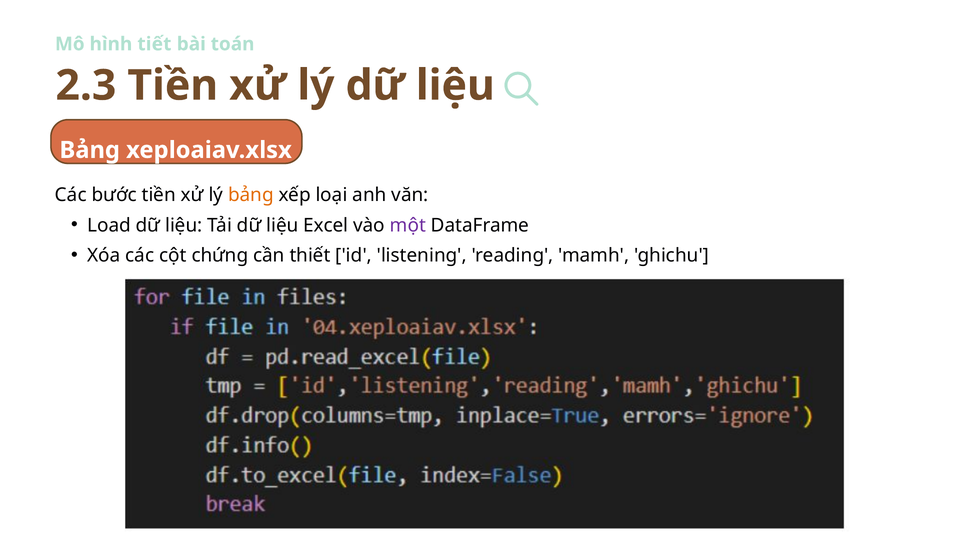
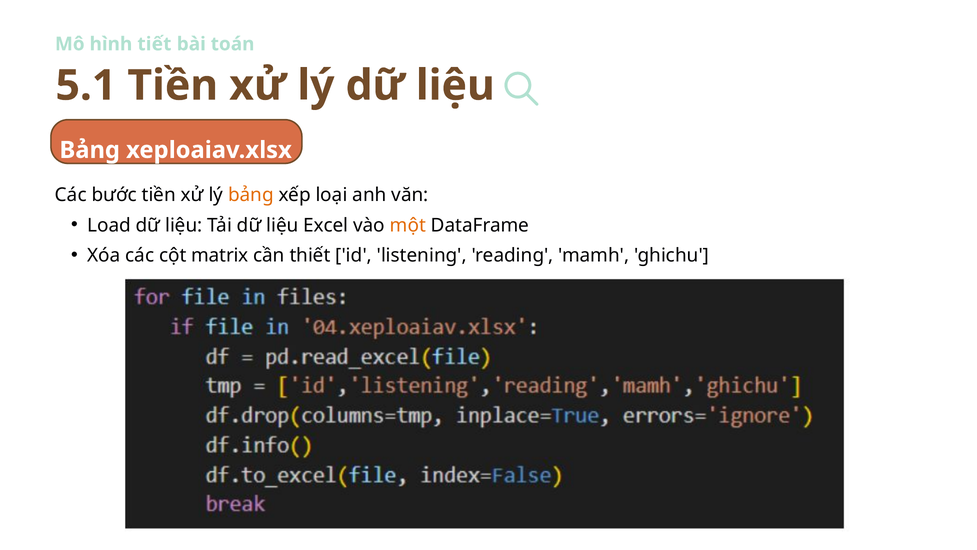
2.3: 2.3 -> 5.1
một colour: purple -> orange
chứng: chứng -> matrix
